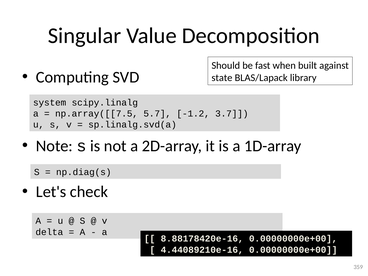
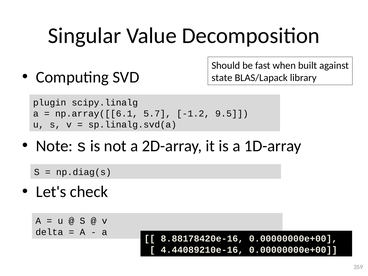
system: system -> plugin
np.array([[7.5: np.array([[7.5 -> np.array([[6.1
3.7: 3.7 -> 9.5
